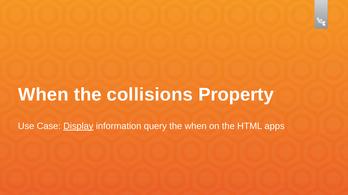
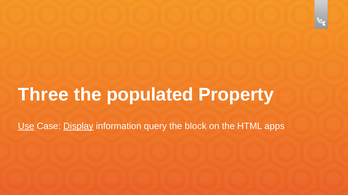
When at (43, 95): When -> Three
collisions: collisions -> populated
Use underline: none -> present
the when: when -> block
